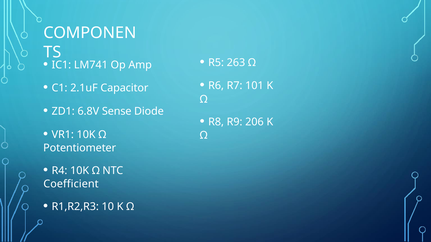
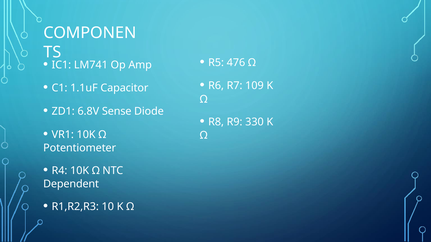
263: 263 -> 476
101: 101 -> 109
2.1uF: 2.1uF -> 1.1uF
206: 206 -> 330
Coefficient: Coefficient -> Dependent
